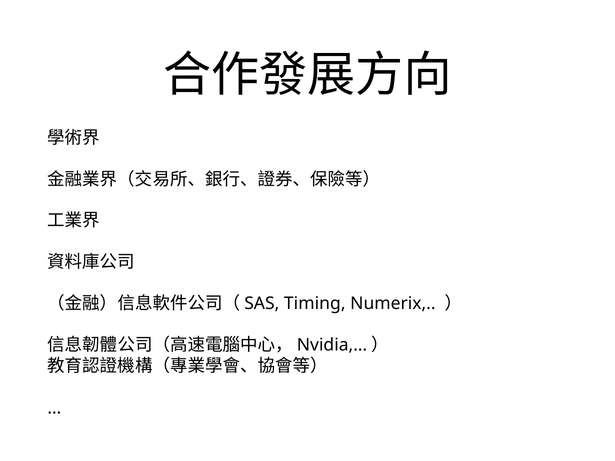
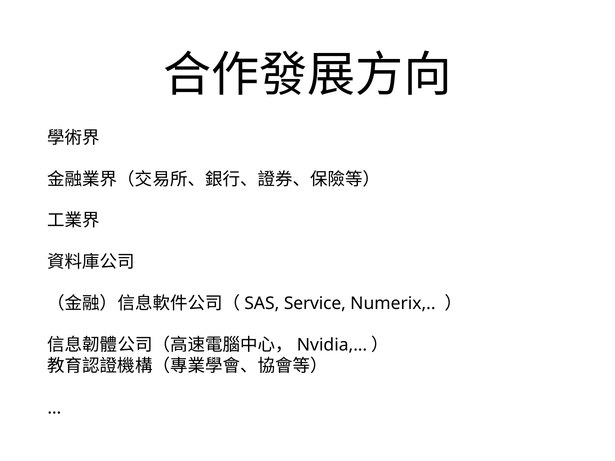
Timing: Timing -> Service
